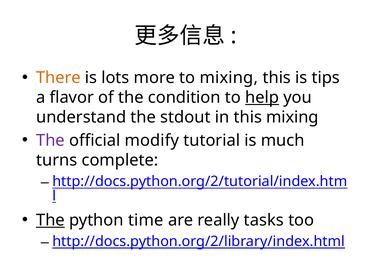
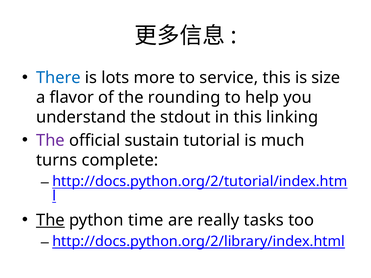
There colour: orange -> blue
to mixing: mixing -> service
tips: tips -> size
condition: condition -> rounding
help underline: present -> none
this mixing: mixing -> linking
modify: modify -> sustain
